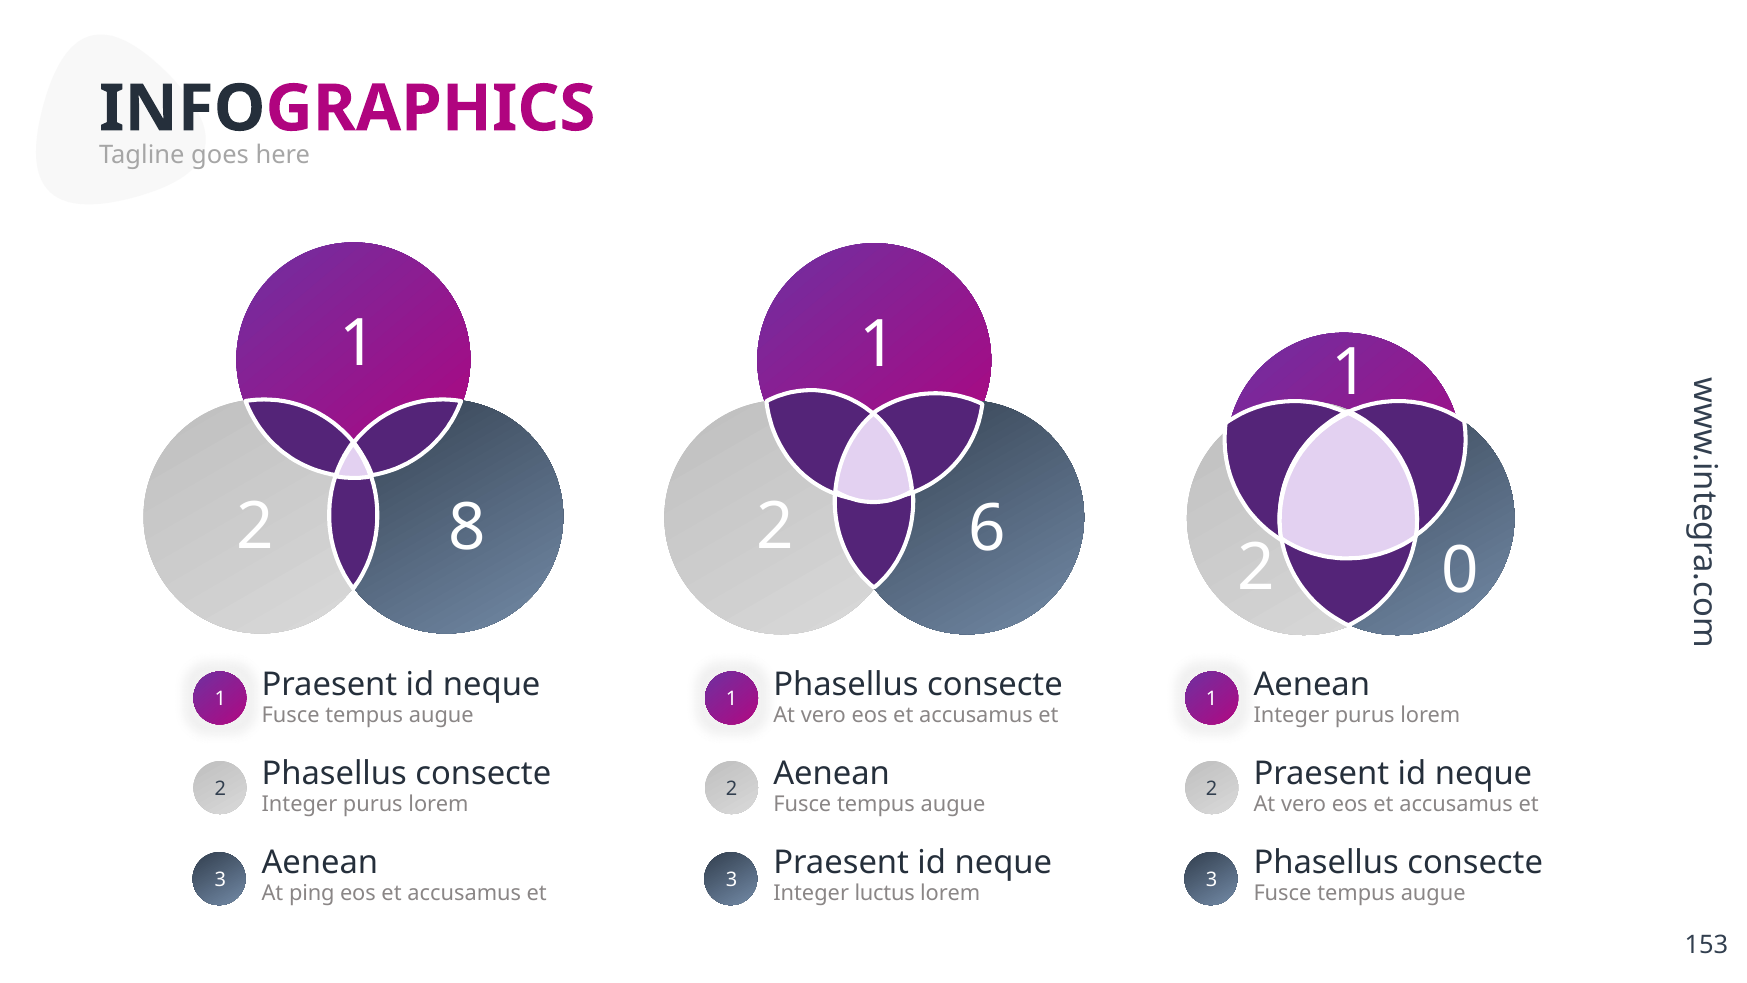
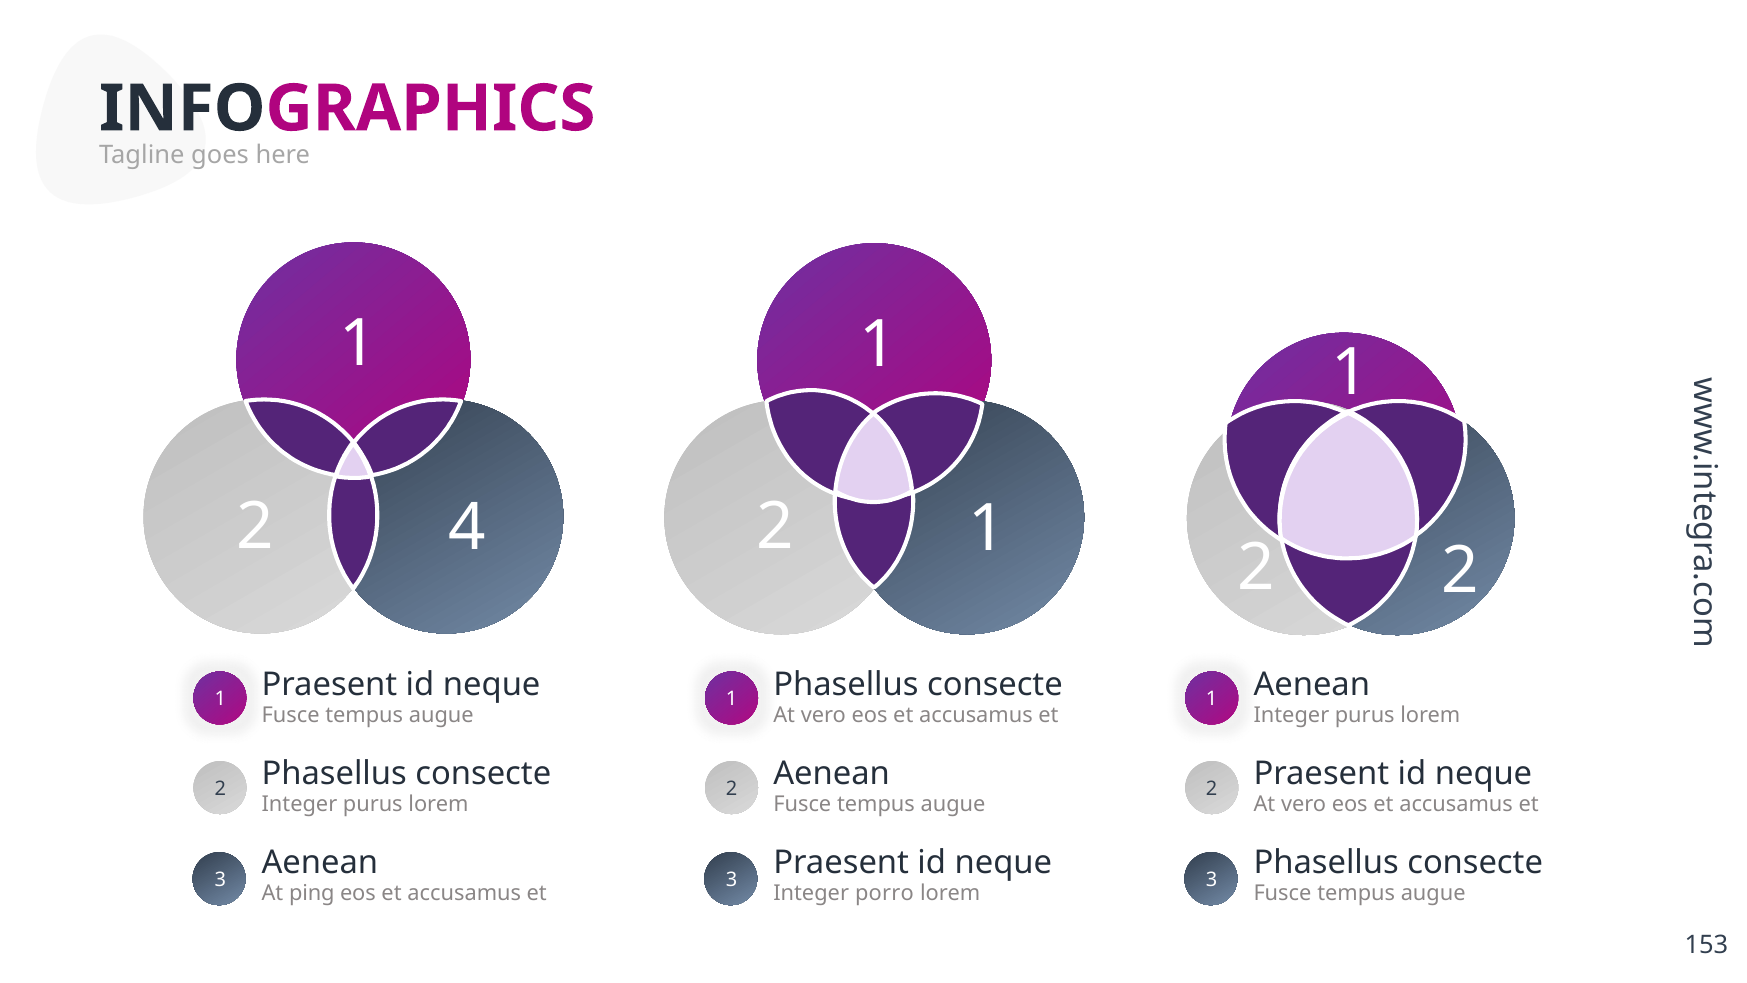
8: 8 -> 4
2 6: 6 -> 1
2 0: 0 -> 2
luctus: luctus -> porro
